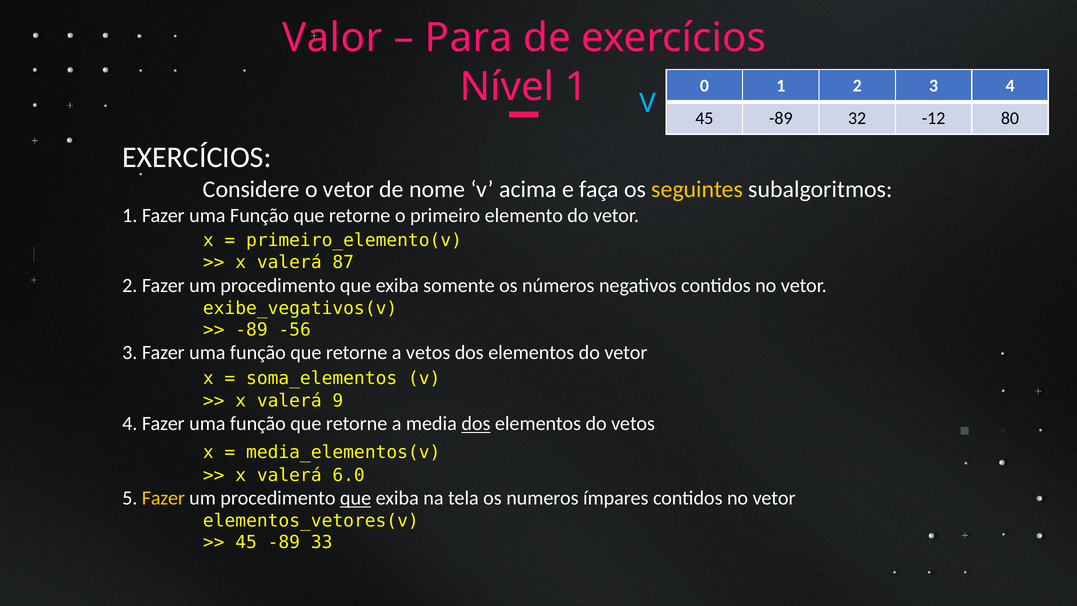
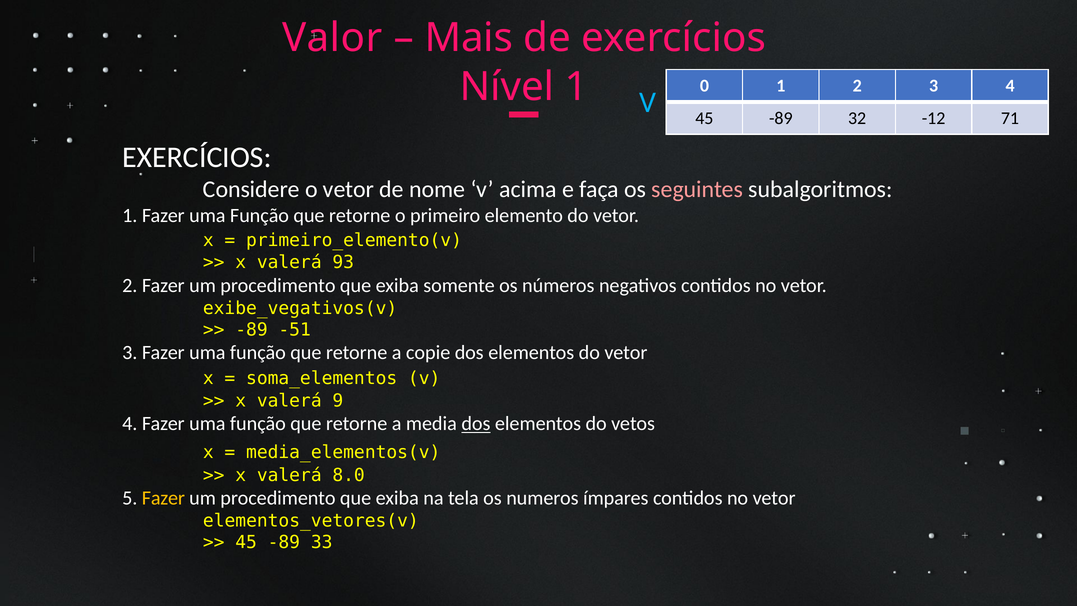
Para: Para -> Mais
80: 80 -> 71
seguintes colour: yellow -> pink
87: 87 -> 93
-56: -56 -> -51
a vetos: vetos -> copie
6.0: 6.0 -> 8.0
que at (356, 498) underline: present -> none
